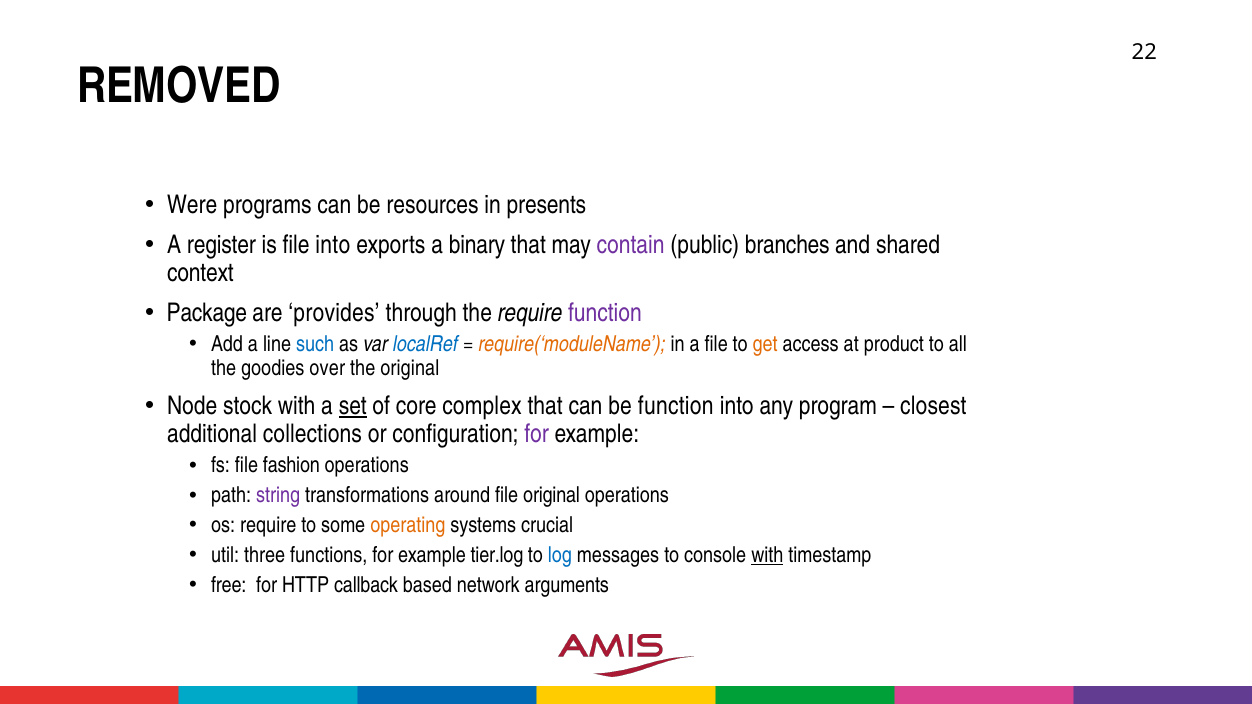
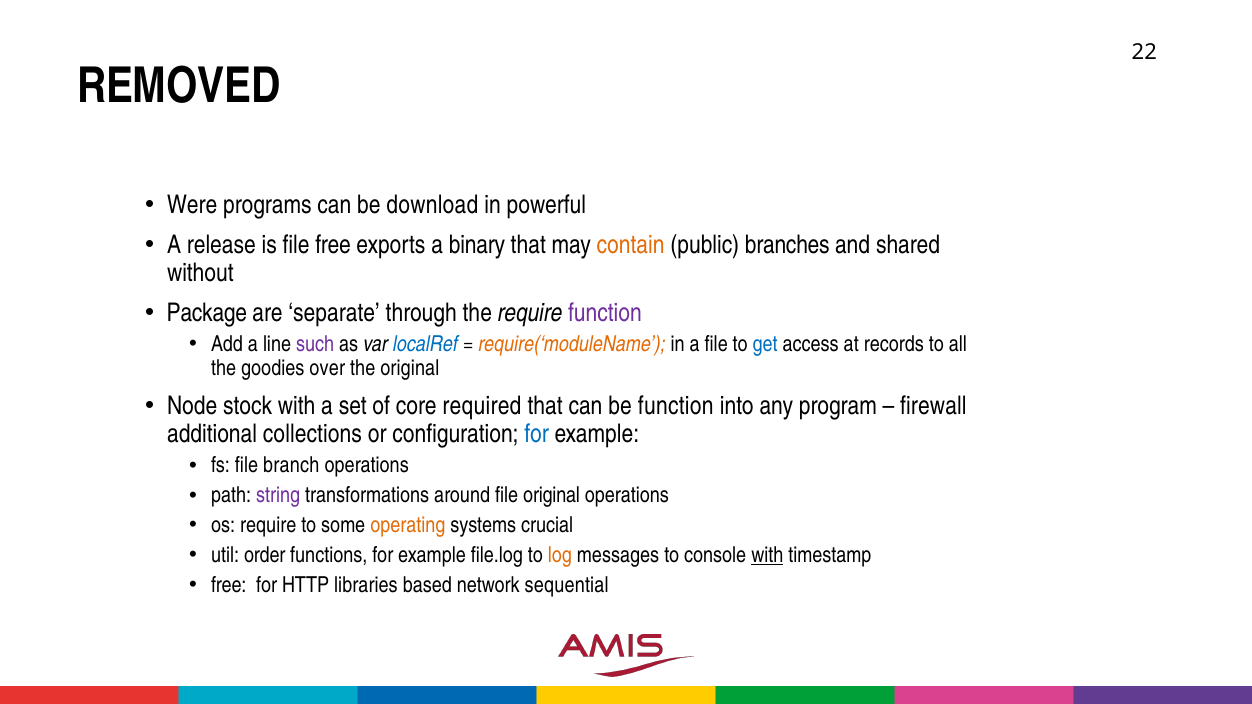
resources: resources -> download
presents: presents -> powerful
register: register -> release
file into: into -> free
contain colour: purple -> orange
context: context -> without
provides: provides -> separate
such colour: blue -> purple
get colour: orange -> blue
product: product -> records
set underline: present -> none
complex: complex -> required
closest: closest -> firewall
for at (537, 434) colour: purple -> blue
fashion: fashion -> branch
three: three -> order
tier.log: tier.log -> file.log
log colour: blue -> orange
callback: callback -> libraries
arguments: arguments -> sequential
